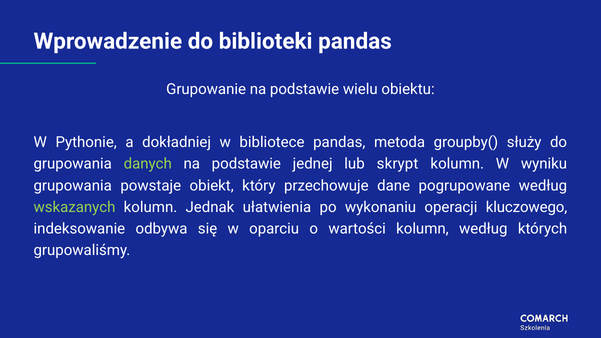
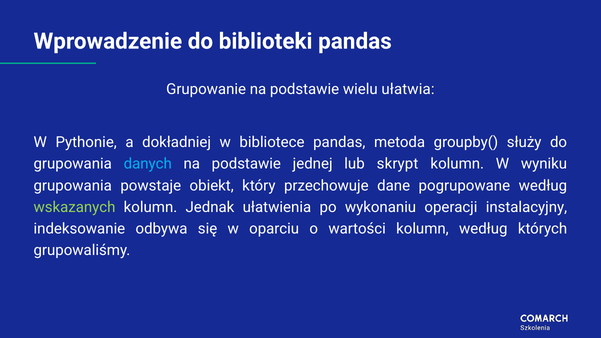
obiektu: obiektu -> ułatwia
danych colour: light green -> light blue
kluczowego: kluczowego -> instalacyjny
